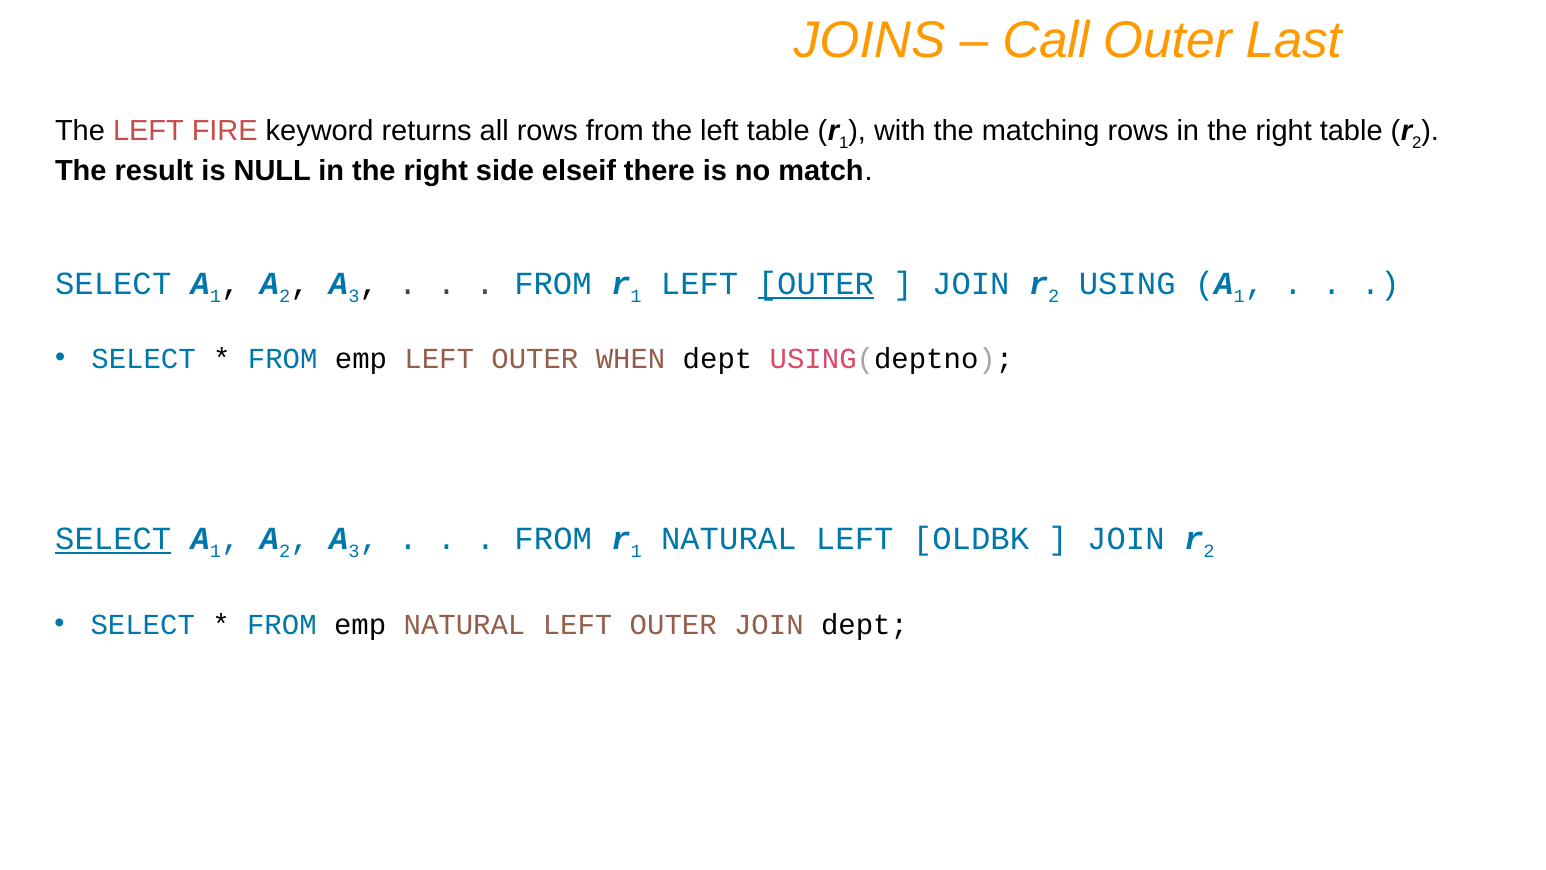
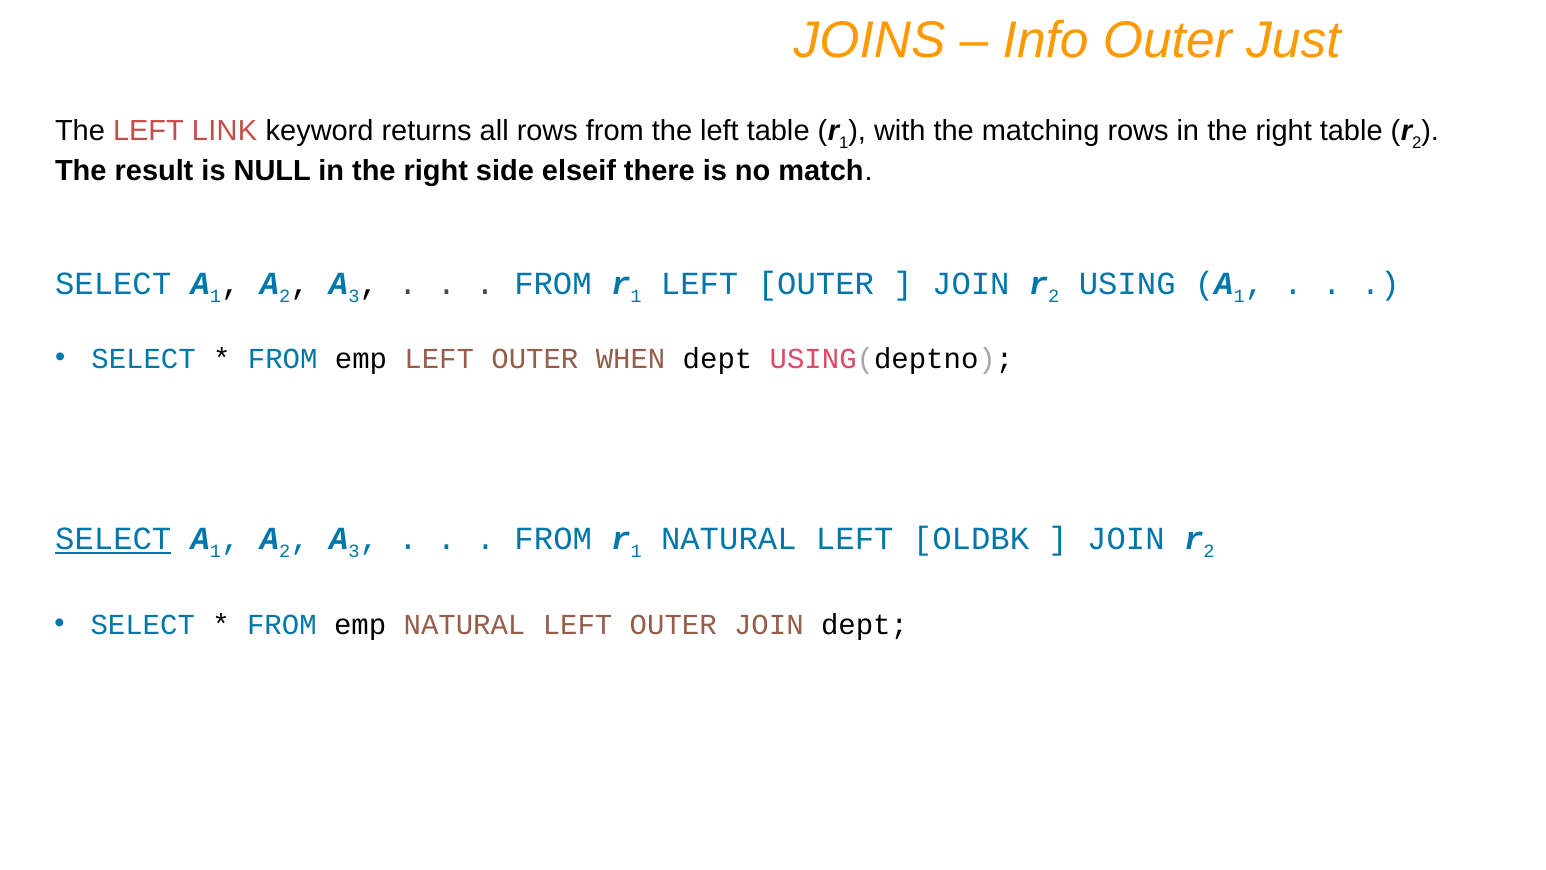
Call: Call -> Info
Last: Last -> Just
FIRE: FIRE -> LINK
OUTER at (816, 284) underline: present -> none
